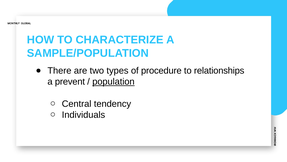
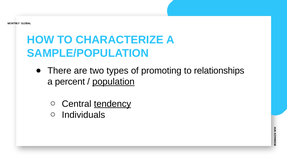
procedure: procedure -> promoting
prevent: prevent -> percent
tendency underline: none -> present
